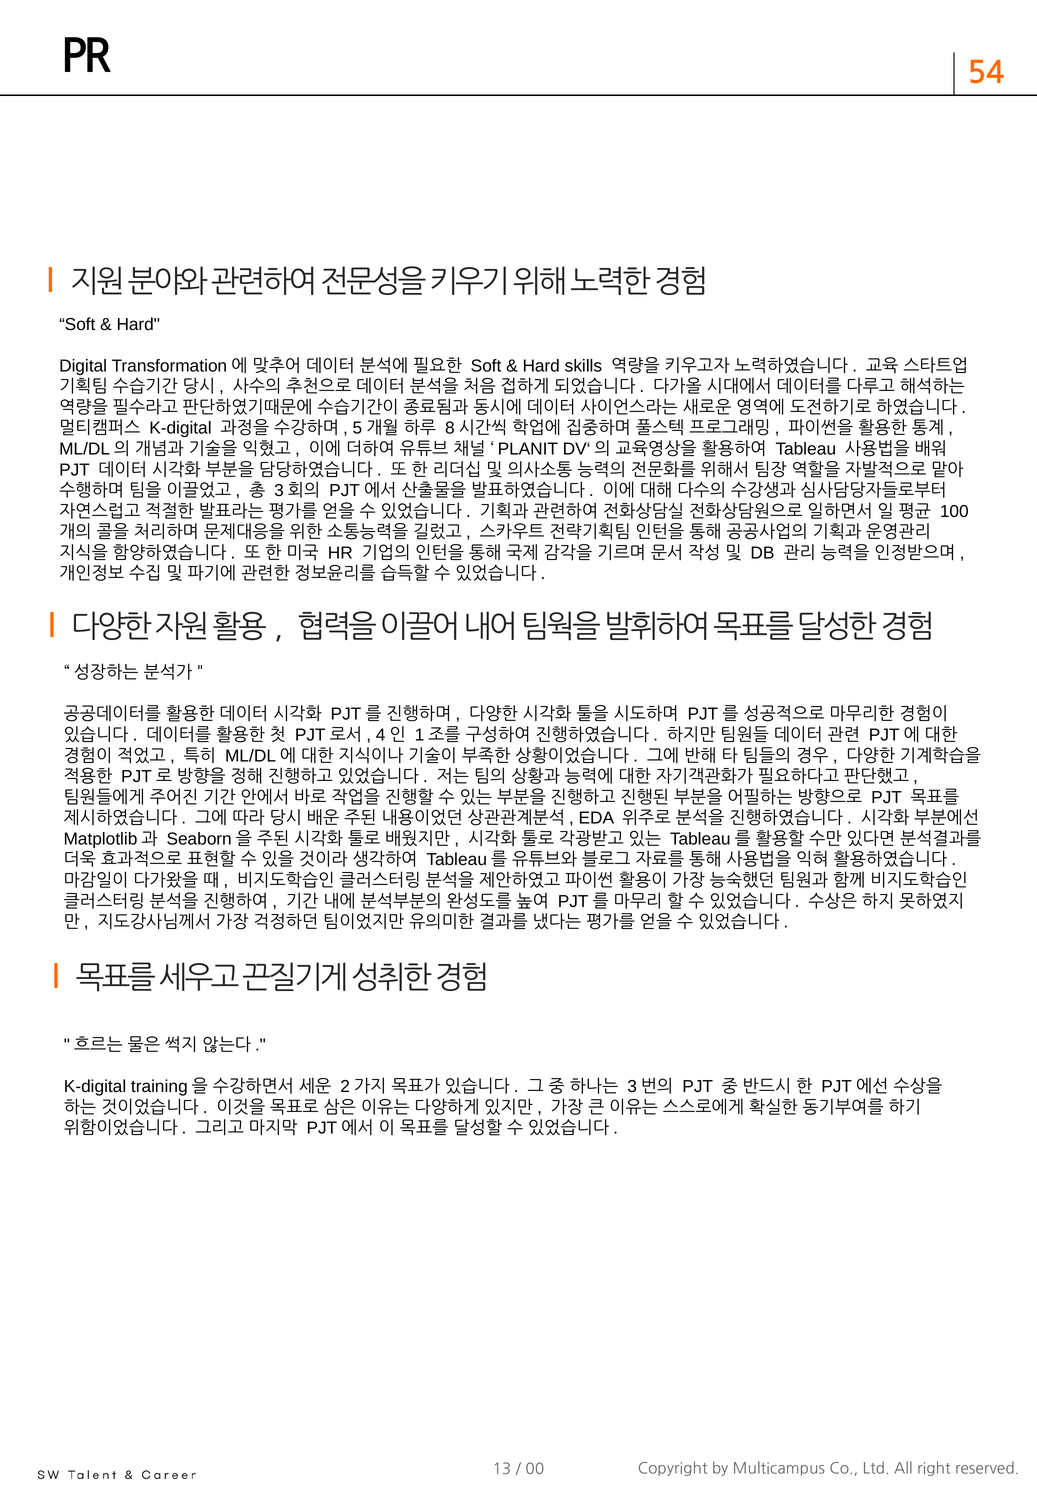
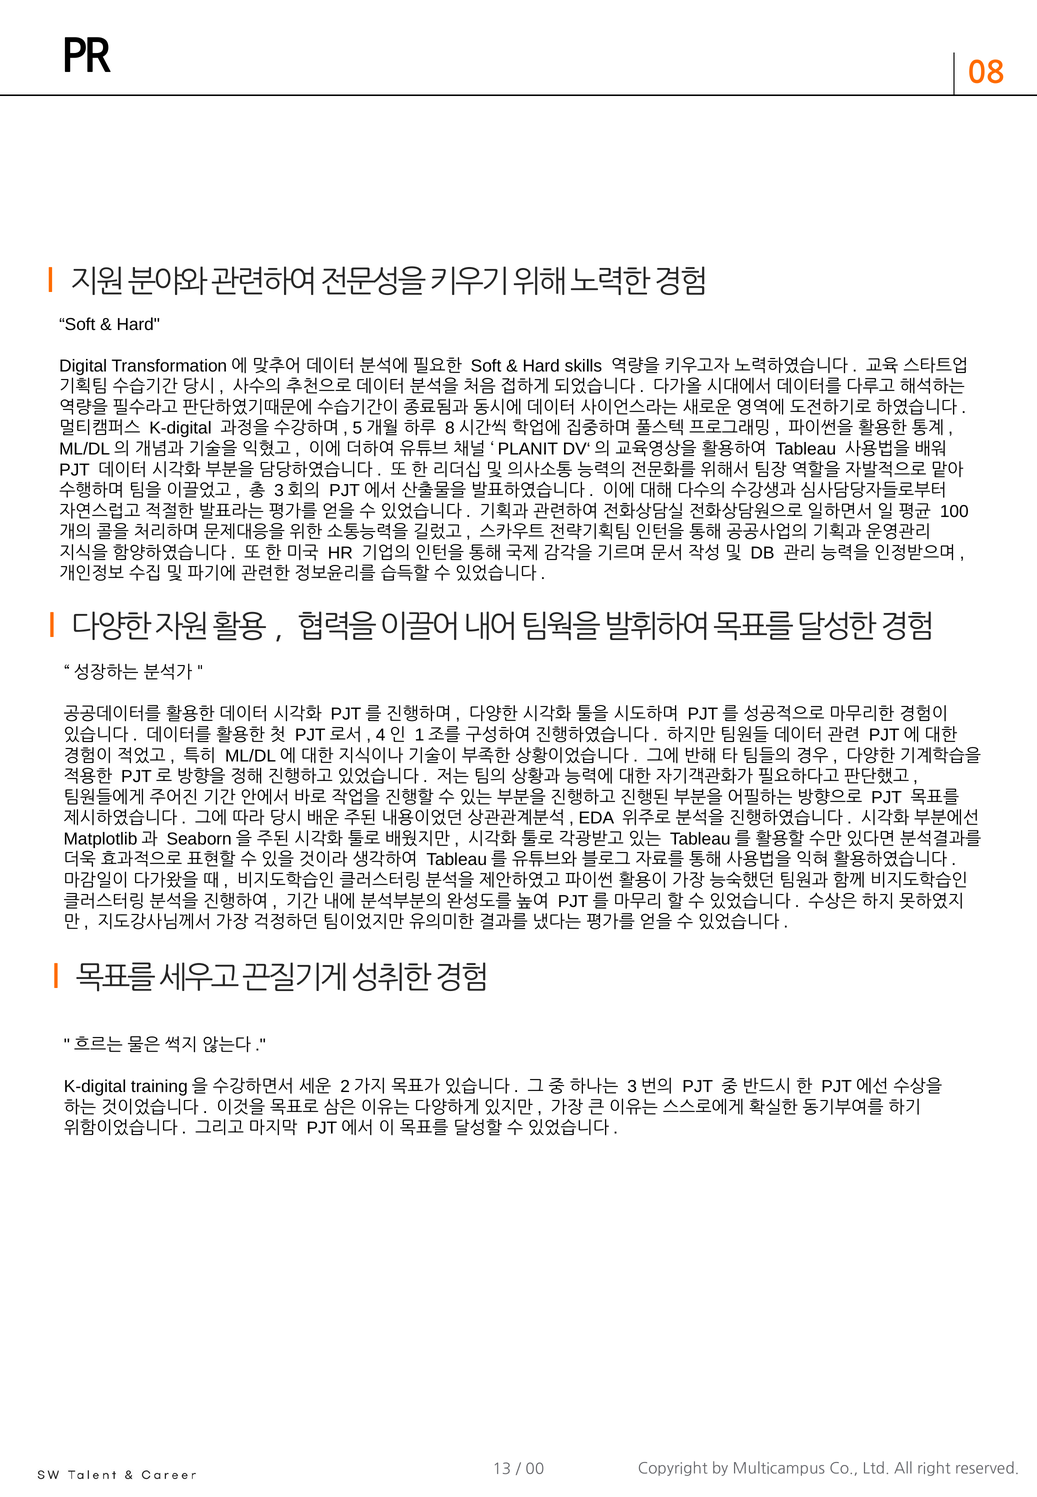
54: 54 -> 08
